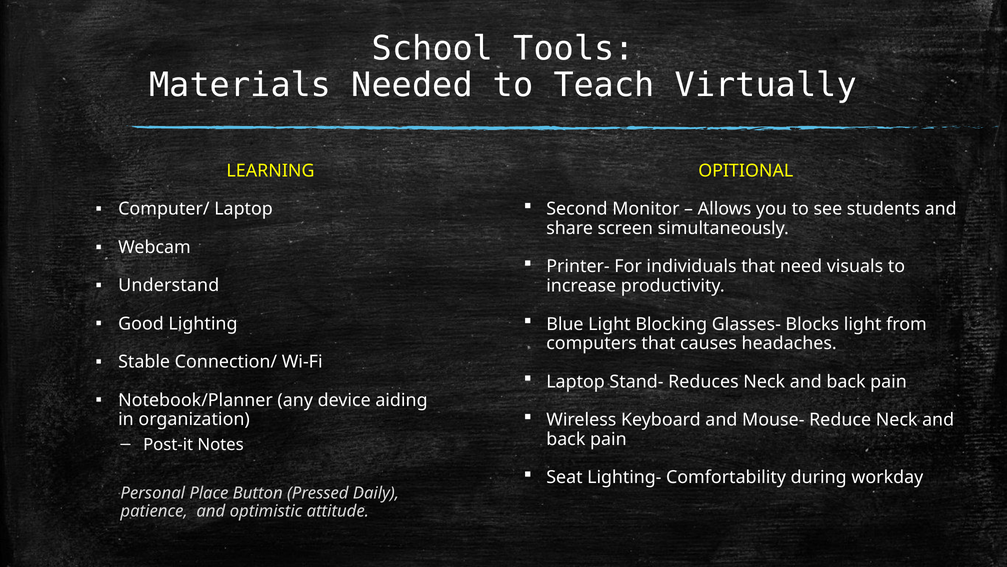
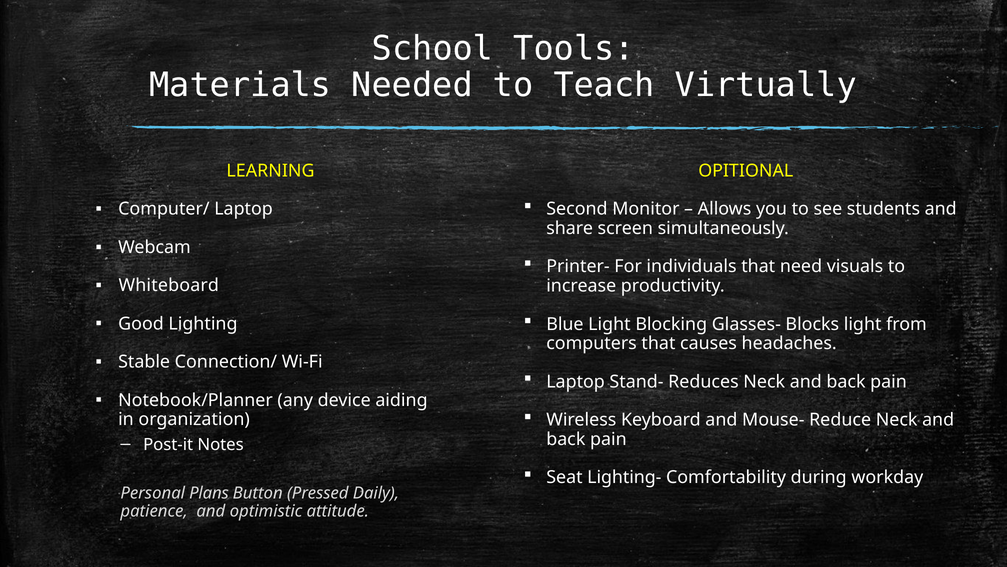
Understand: Understand -> Whiteboard
Place: Place -> Plans
